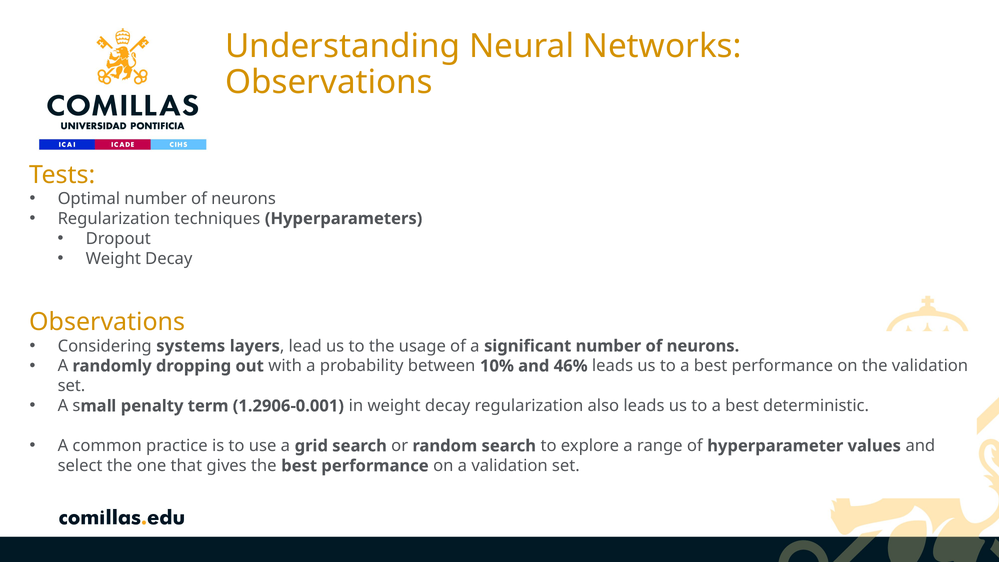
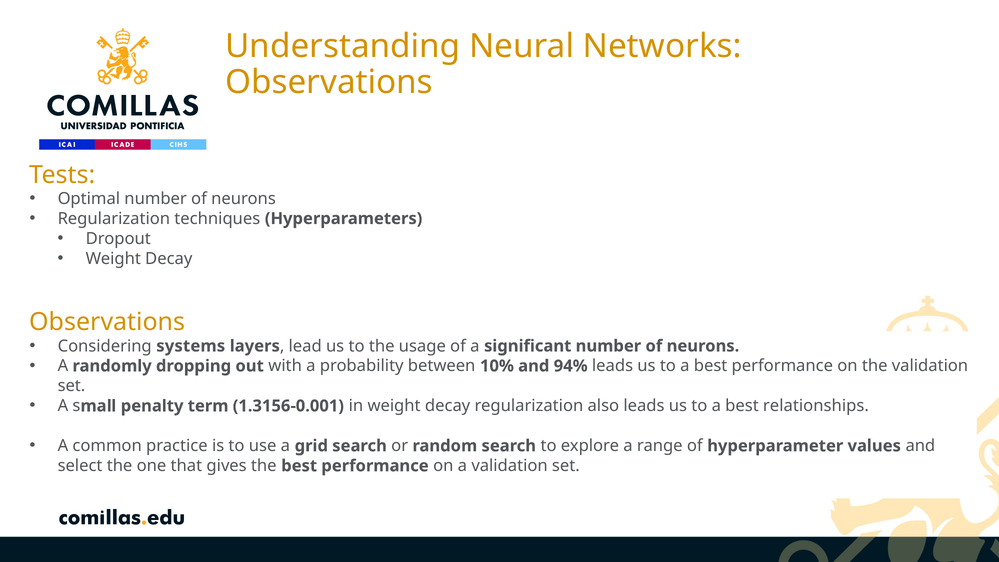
46%: 46% -> 94%
1.2906-0.001: 1.2906-0.001 -> 1.3156-0.001
deterministic: deterministic -> relationships
